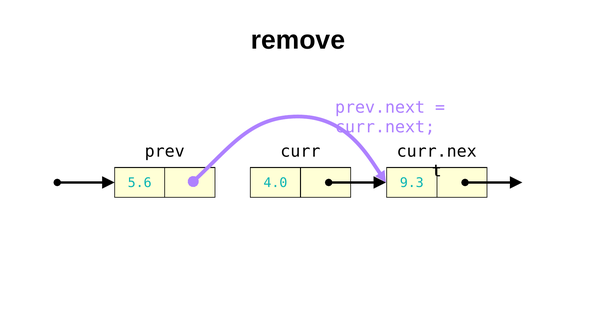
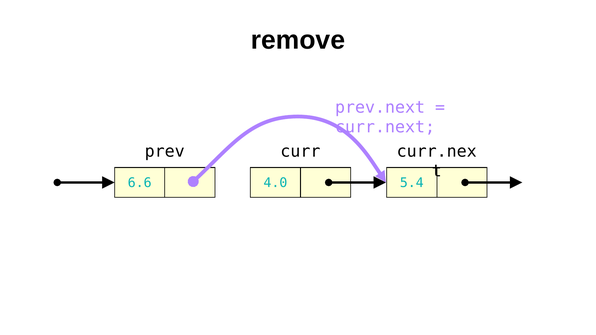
5.6: 5.6 -> 6.6
9.3: 9.3 -> 5.4
